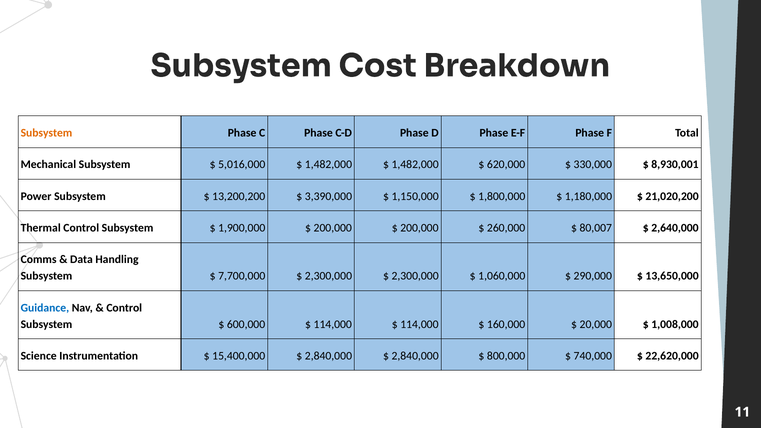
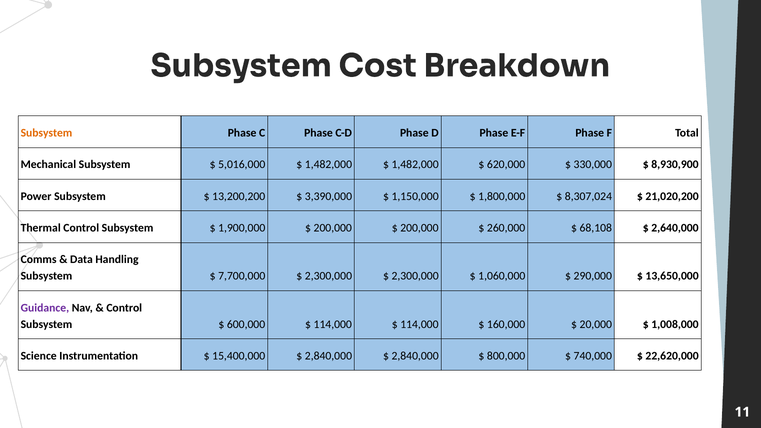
8,930,001: 8,930,001 -> 8,930,900
1,180,000: 1,180,000 -> 8,307,024
80,007: 80,007 -> 68,108
Guidance colour: blue -> purple
